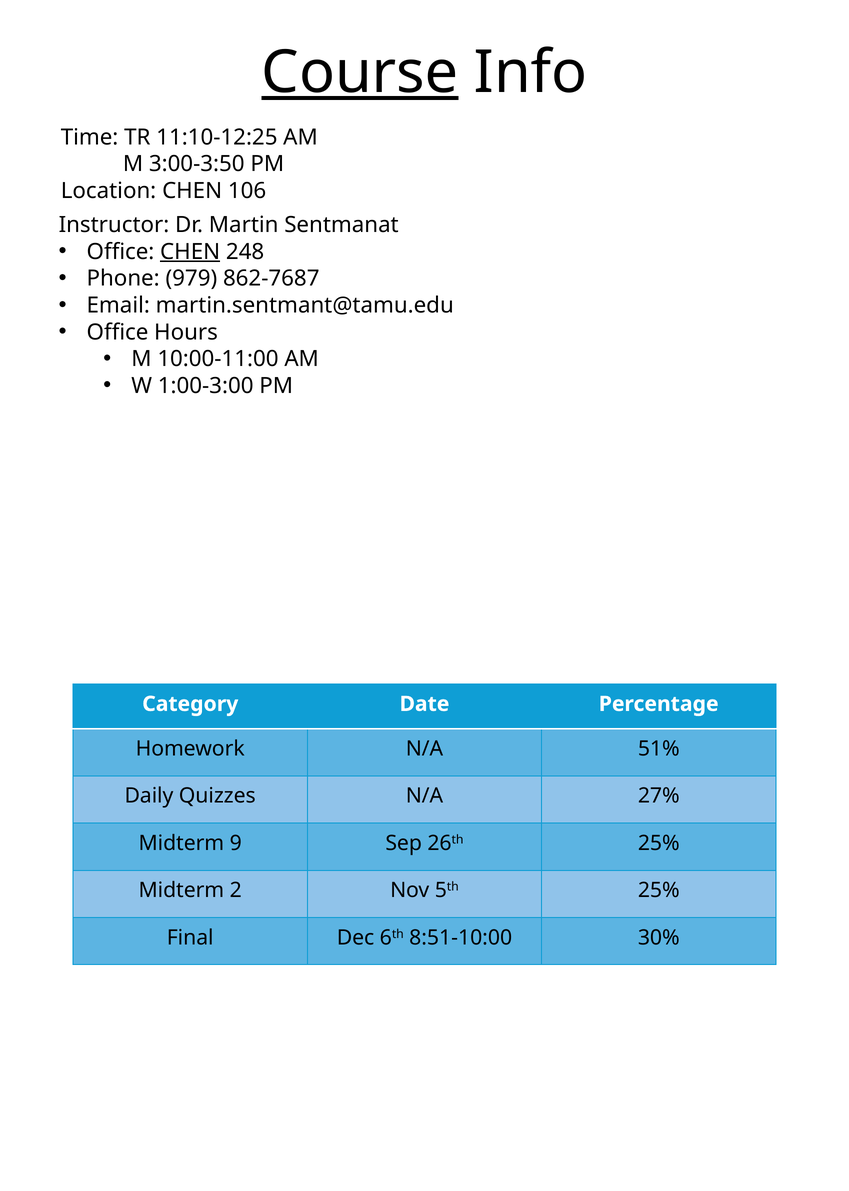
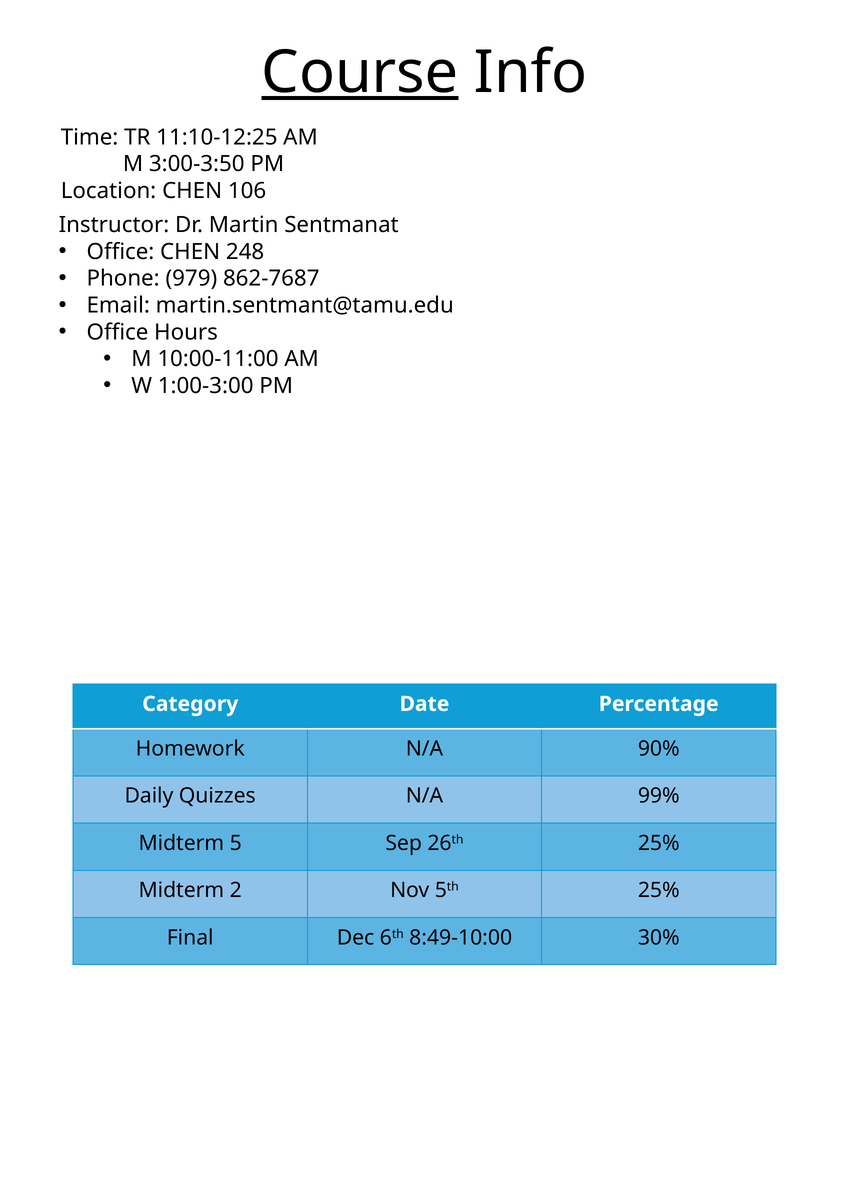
CHEN at (190, 252) underline: present -> none
51%: 51% -> 90%
27%: 27% -> 99%
9: 9 -> 5
8:51-10:00: 8:51-10:00 -> 8:49-10:00
